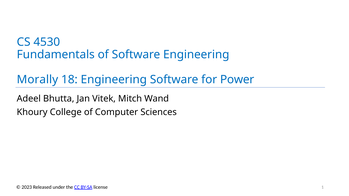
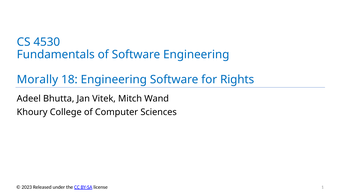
Power: Power -> Rights
